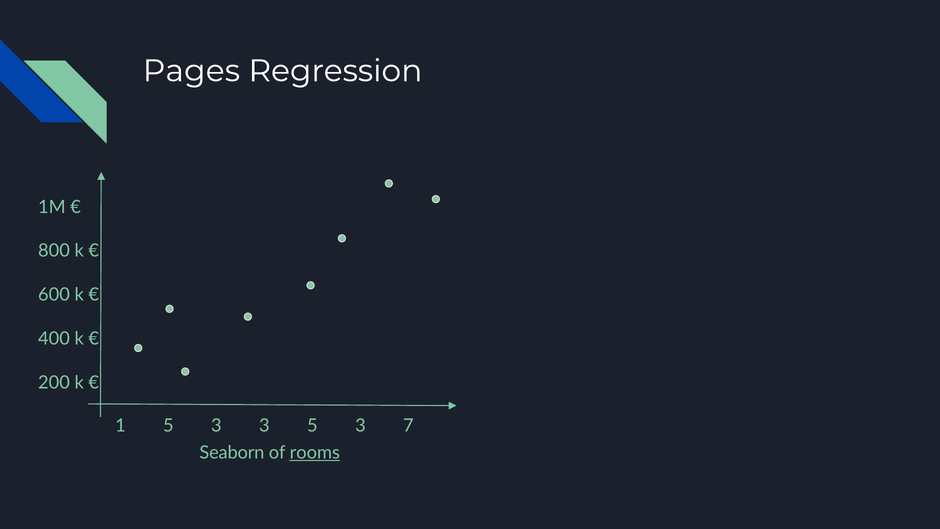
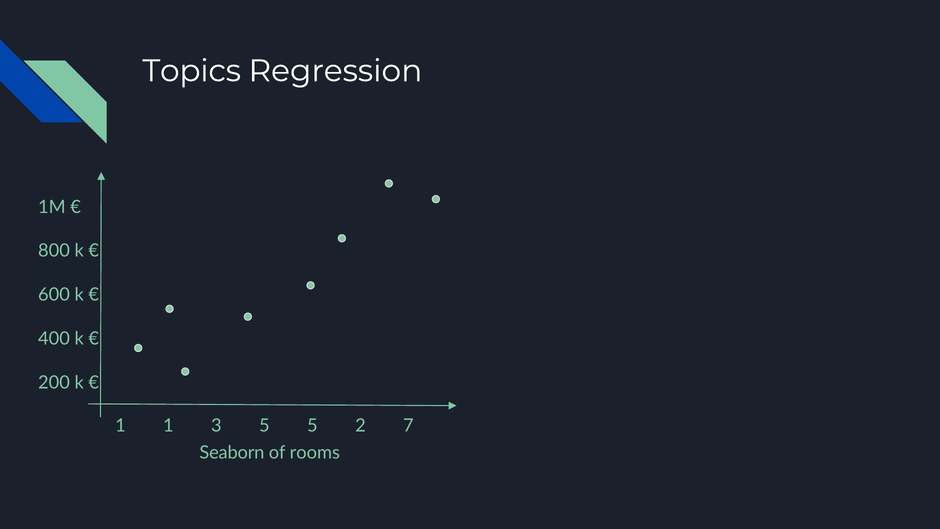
Pages: Pages -> Topics
1 5: 5 -> 1
3 3: 3 -> 5
3 at (360, 425): 3 -> 2
rooms underline: present -> none
